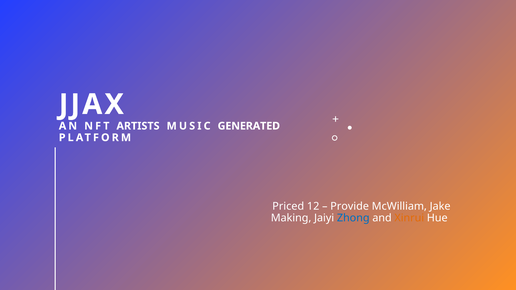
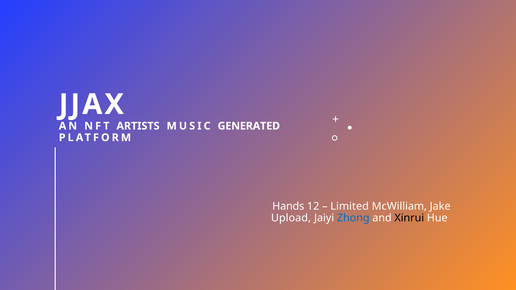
Priced: Priced -> Hands
Provide: Provide -> Limited
Making: Making -> Upload
Xinrui colour: orange -> black
